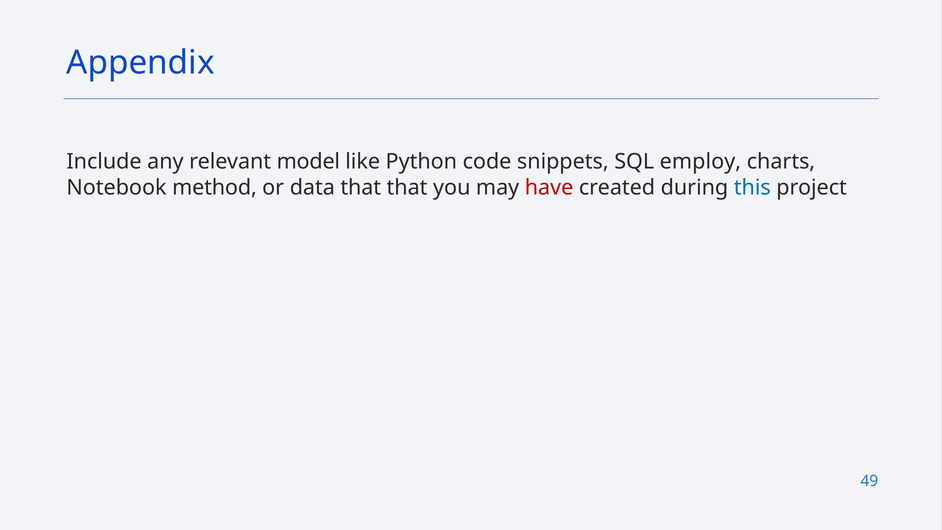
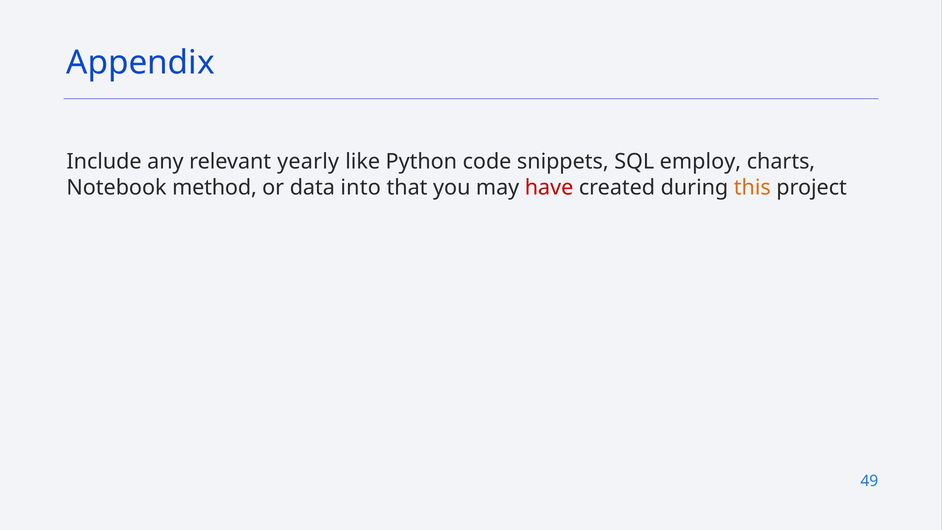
model: model -> yearly
data that: that -> into
this colour: blue -> orange
